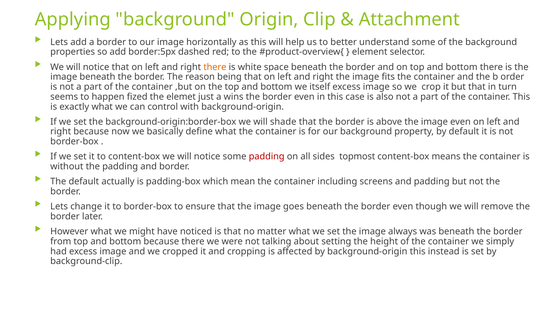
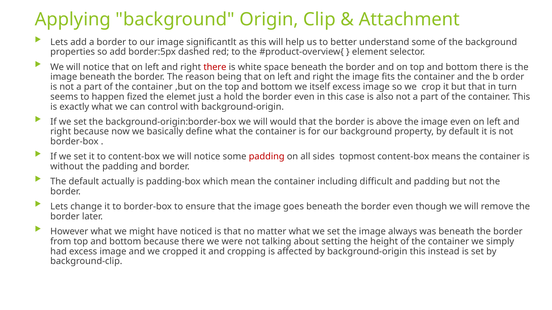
horizontally: horizontally -> significantlt
there at (215, 67) colour: orange -> red
wins: wins -> hold
shade: shade -> would
screens: screens -> difficult
